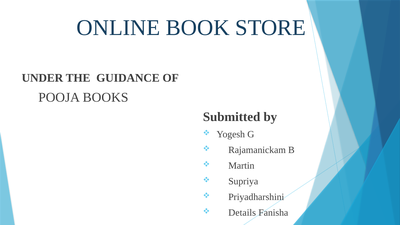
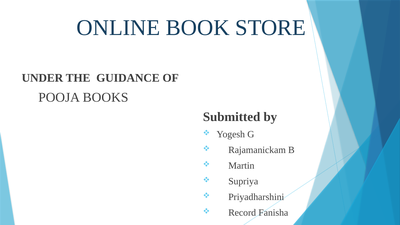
Details: Details -> Record
